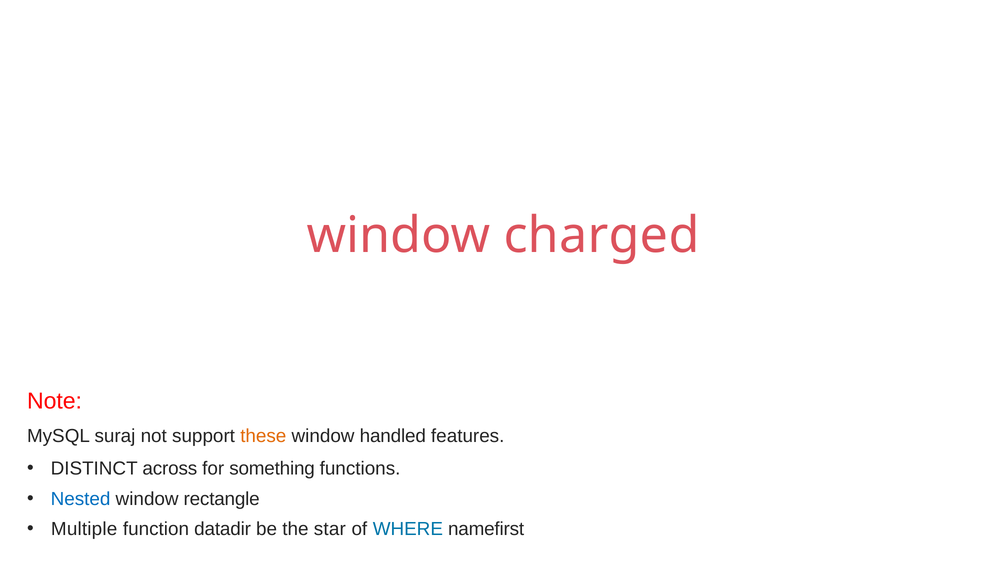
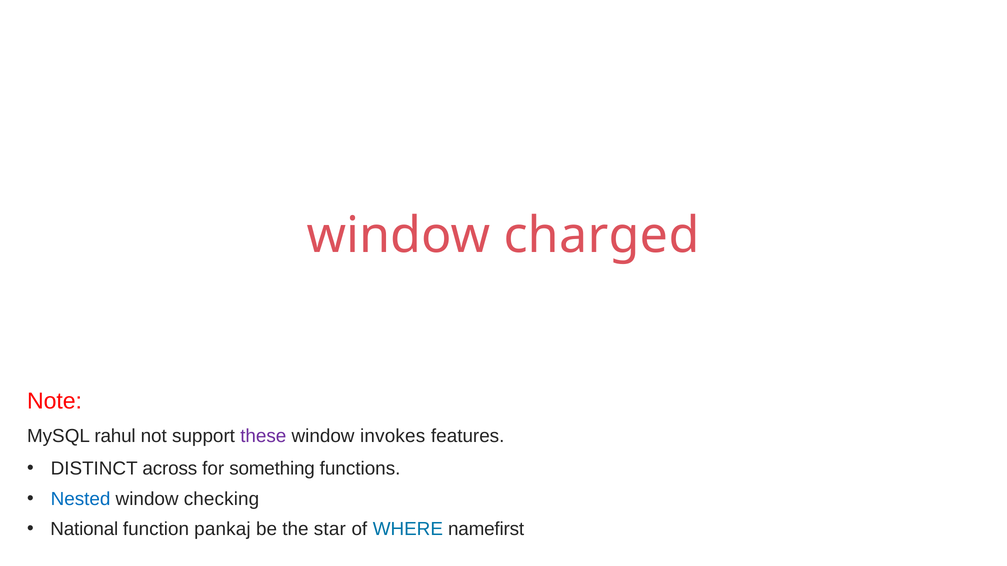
suraj: suraj -> rahul
these colour: orange -> purple
handled: handled -> invokes
rectangle: rectangle -> checking
Multiple: Multiple -> National
datadir: datadir -> pankaj
